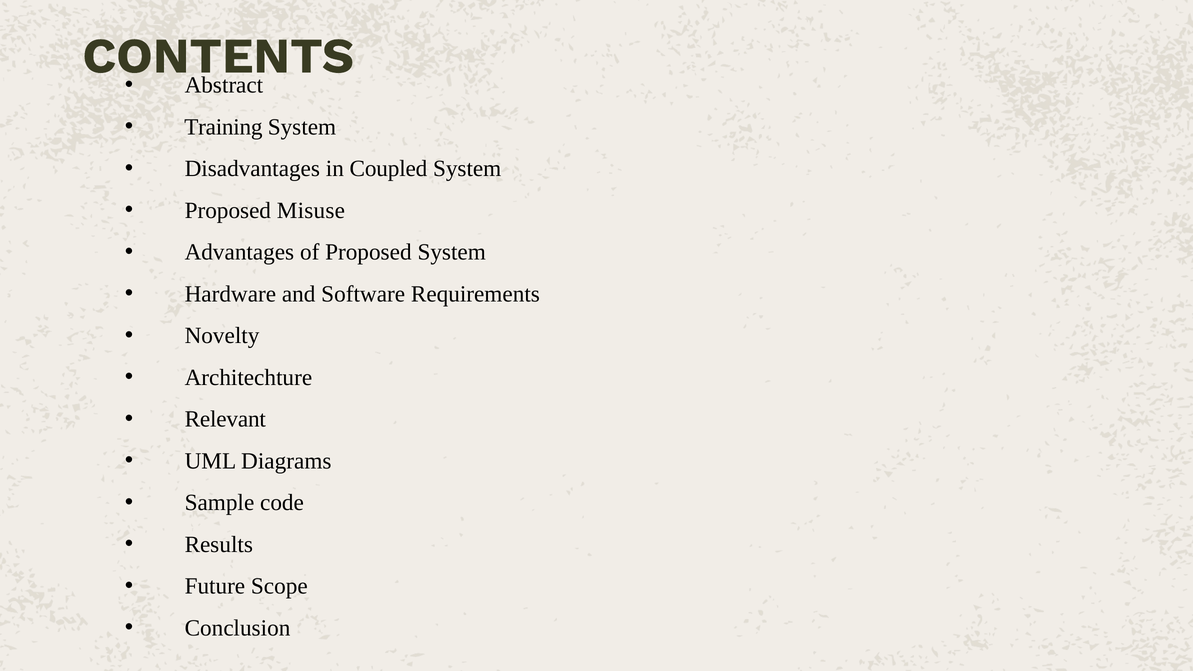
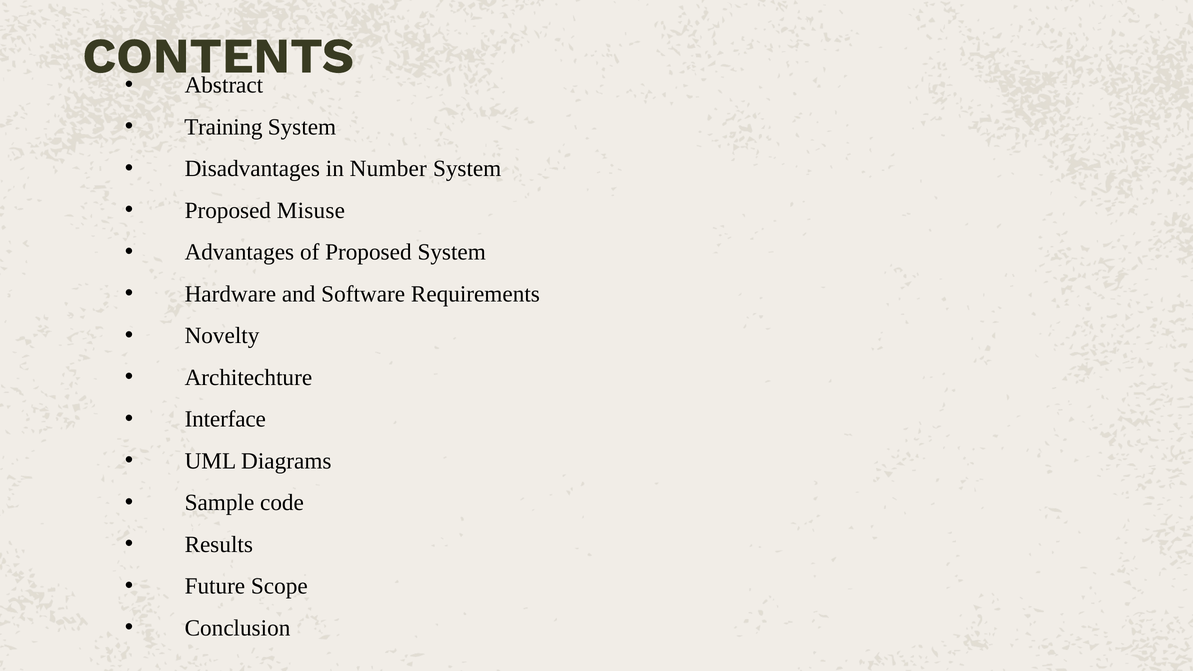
Coupled: Coupled -> Number
Relevant: Relevant -> Interface
